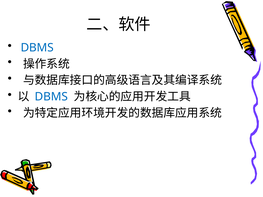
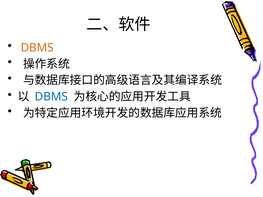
DBMS at (37, 48) colour: blue -> orange
